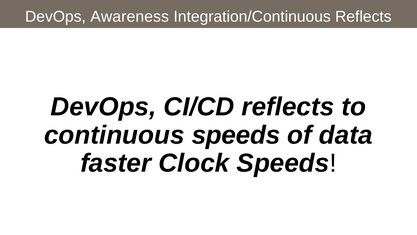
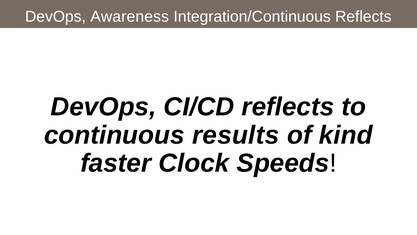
continuous speeds: speeds -> results
data: data -> kind
